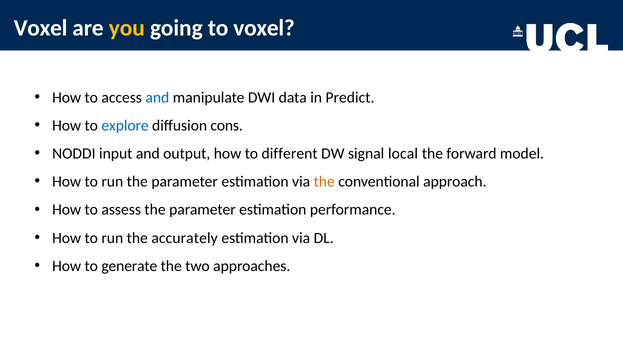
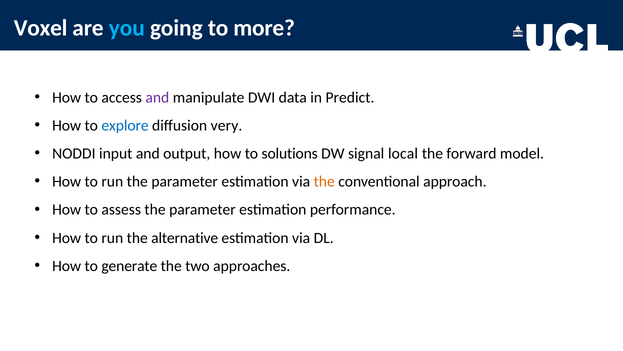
you colour: yellow -> light blue
to voxel: voxel -> more
and at (157, 97) colour: blue -> purple
cons: cons -> very
different: different -> solutions
accurately: accurately -> alternative
